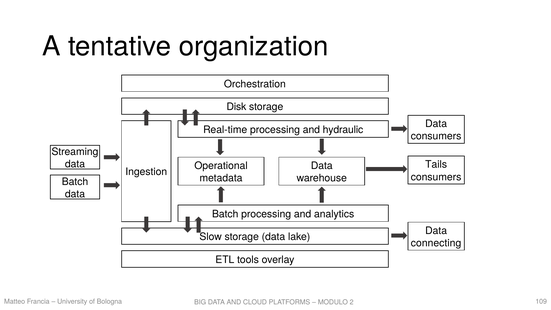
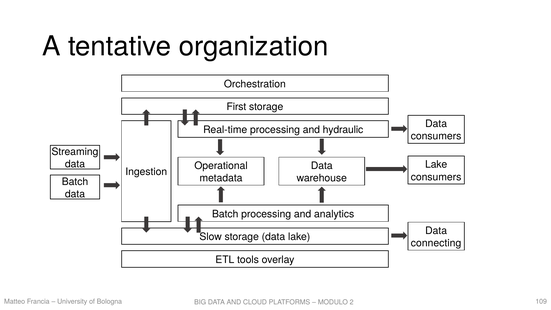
Disk: Disk -> First
Tails at (436, 165): Tails -> Lake
